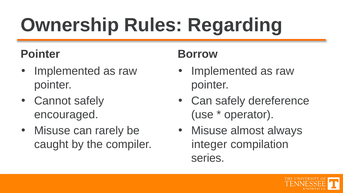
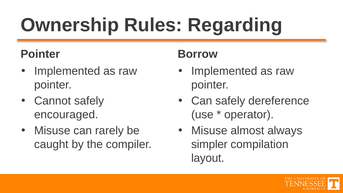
integer: integer -> simpler
series: series -> layout
